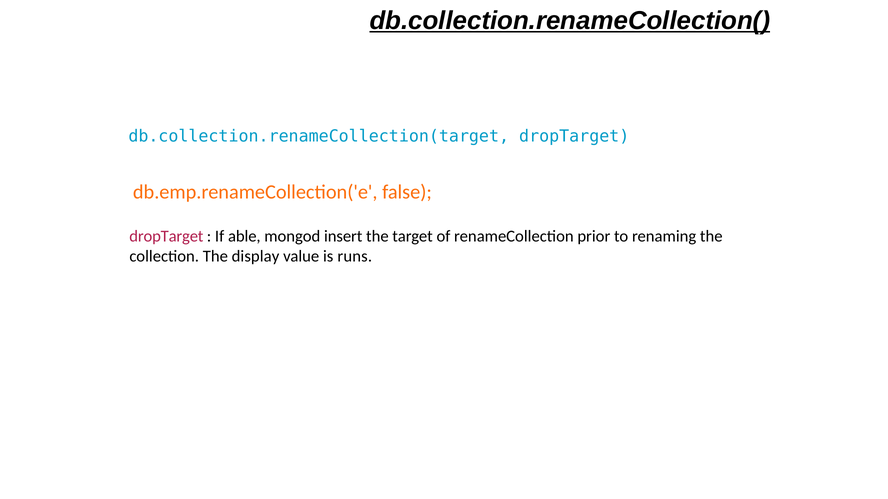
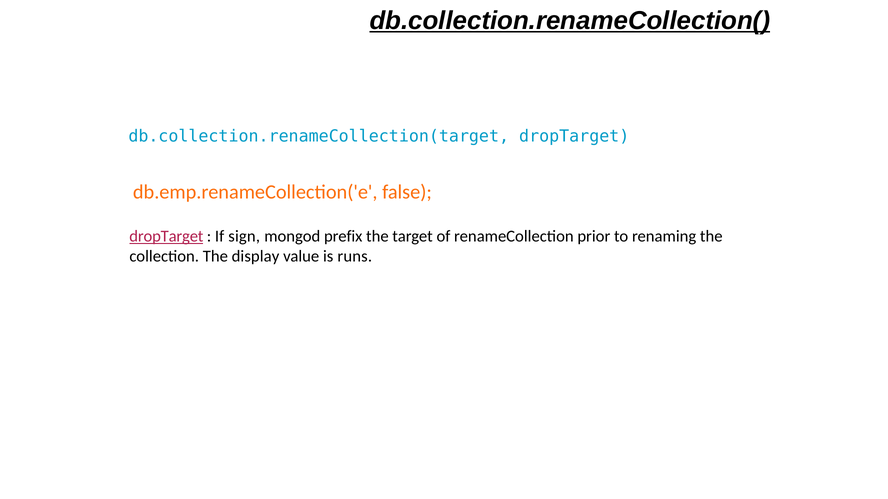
dropTarget at (166, 236) underline: none -> present
able: able -> sign
insert: insert -> prefix
